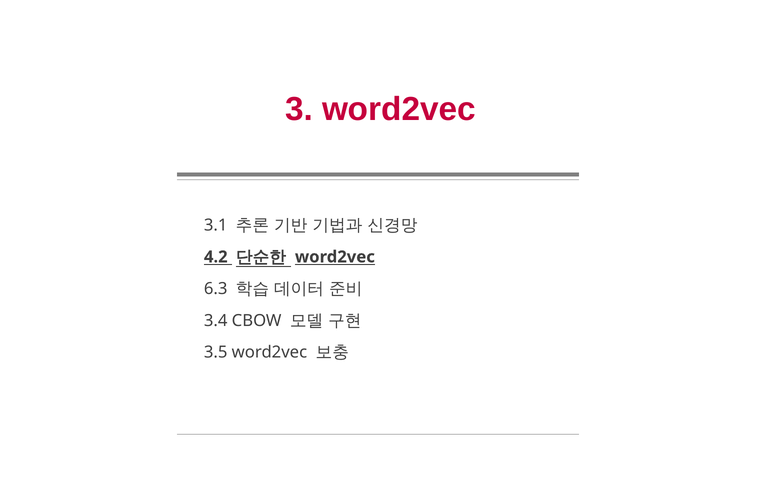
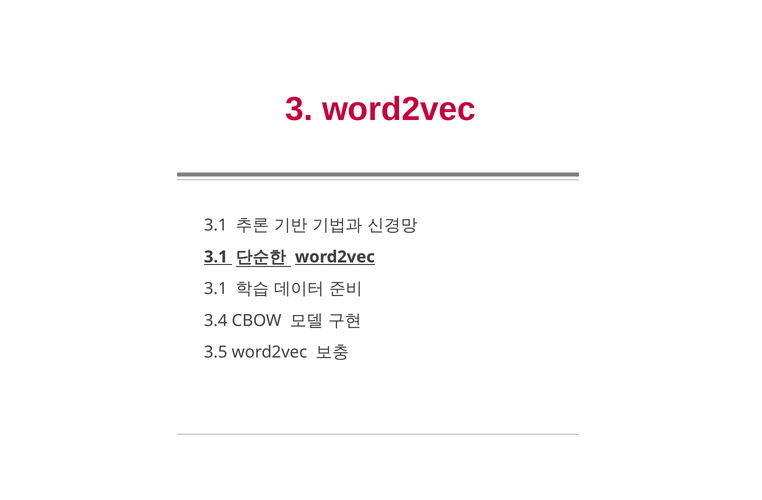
4.2 at (216, 257): 4.2 -> 3.1
6.3 at (216, 289): 6.3 -> 3.1
